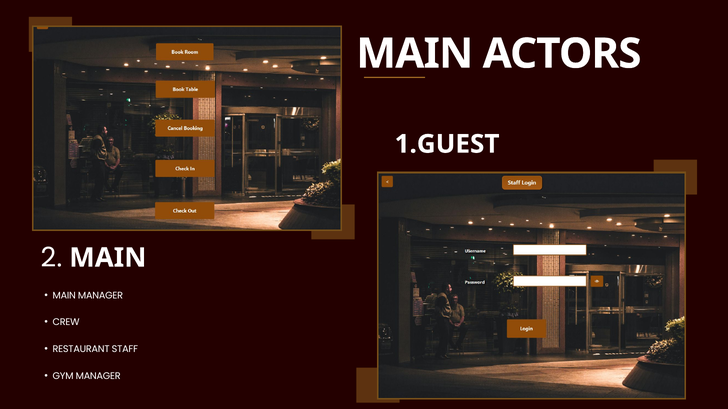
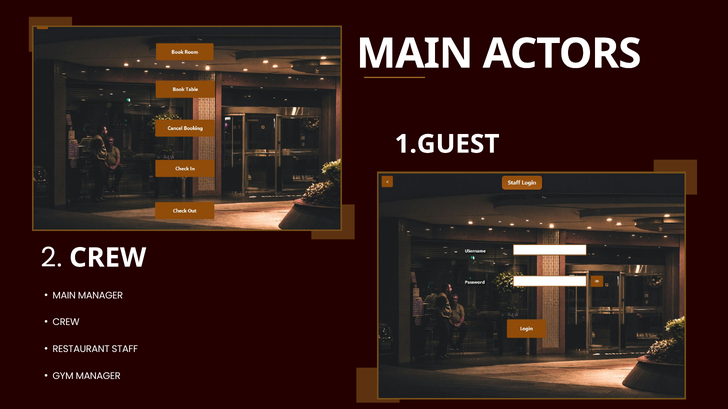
2 MAIN: MAIN -> CREW
